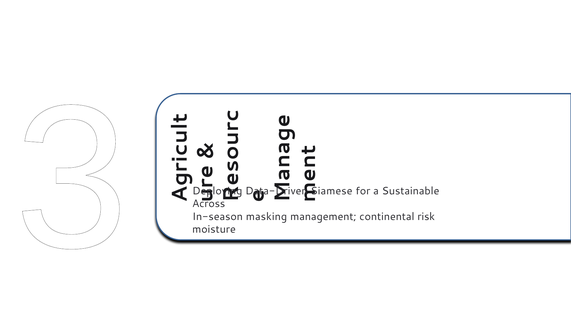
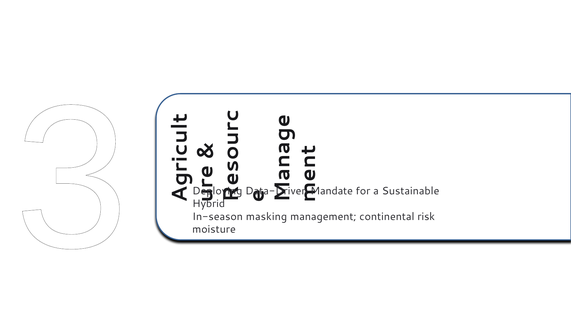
Siamese: Siamese -> Mandate
Across: Across -> Hybrid
